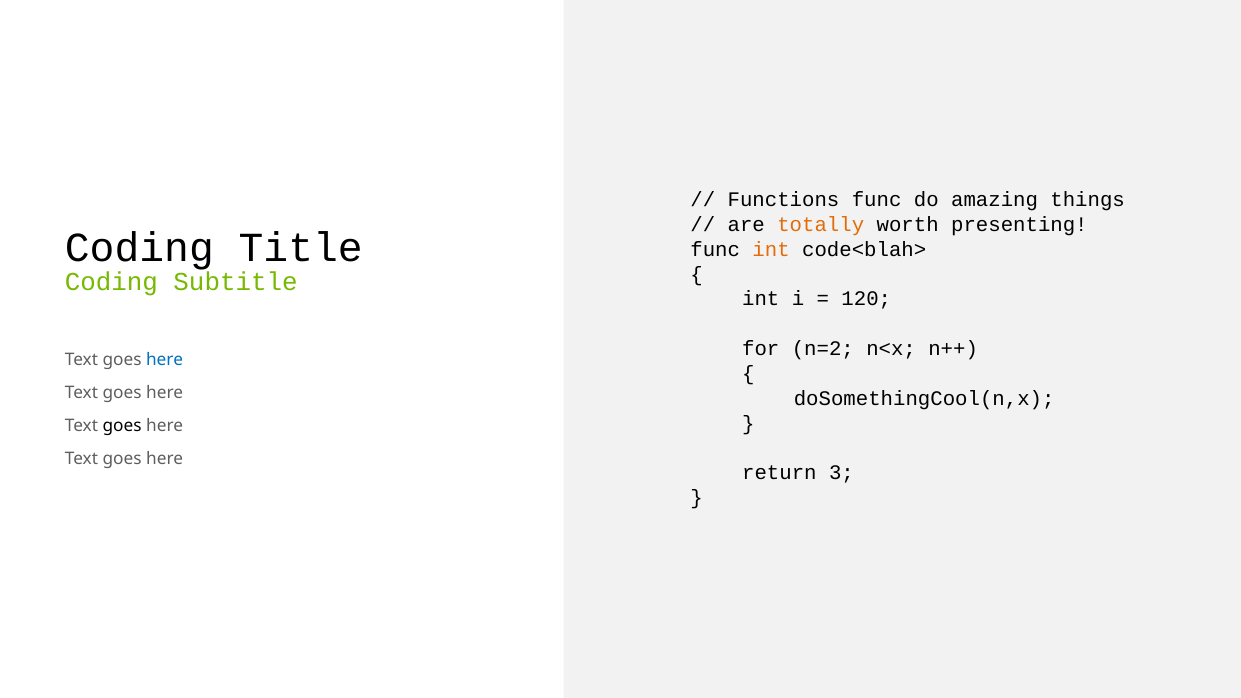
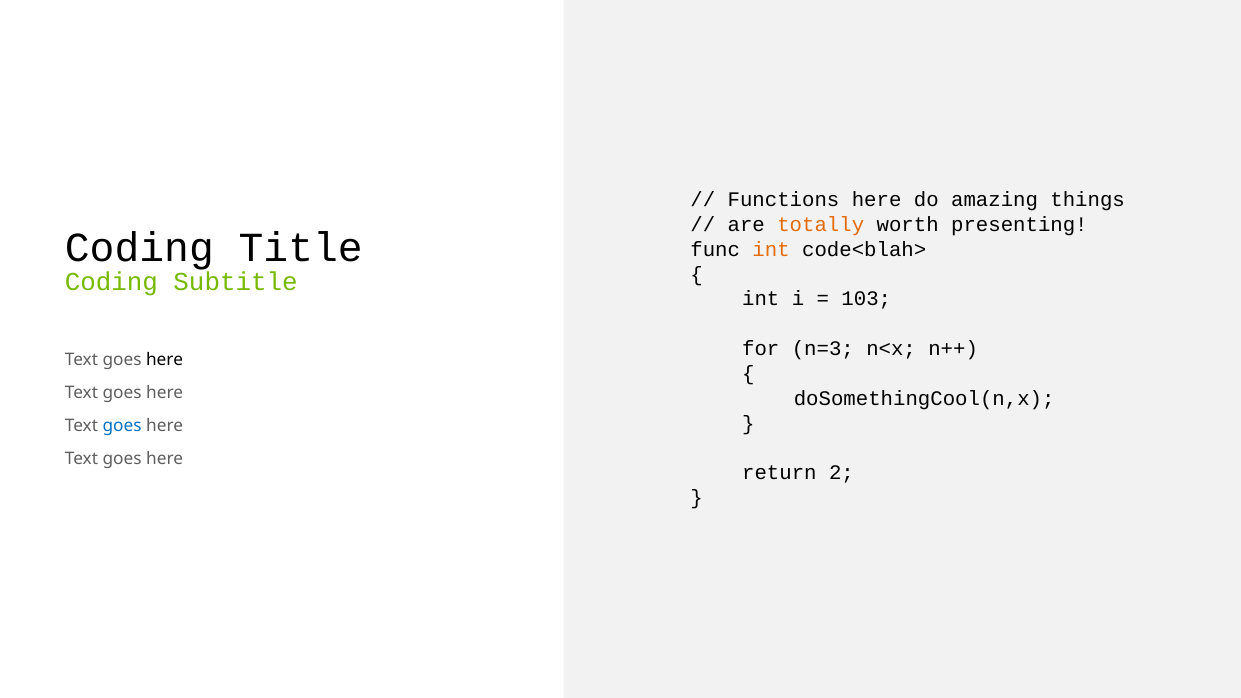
Functions func: func -> here
120: 120 -> 103
n=2: n=2 -> n=3
here at (165, 360) colour: blue -> black
goes at (122, 426) colour: black -> blue
3: 3 -> 2
